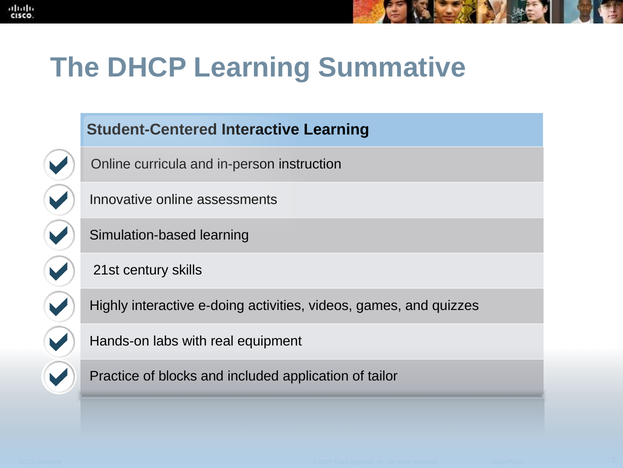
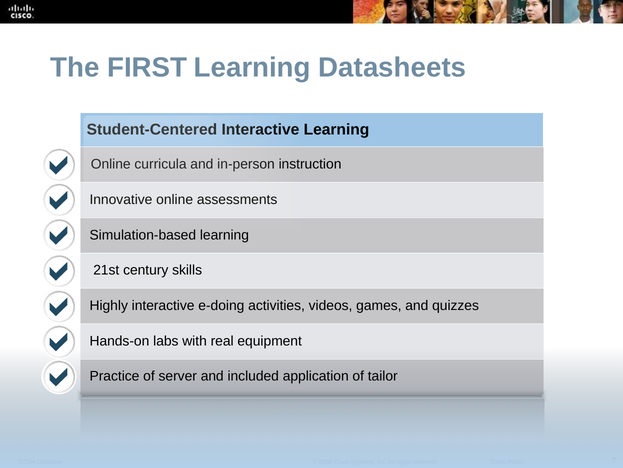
DHCP: DHCP -> FIRST
Summative: Summative -> Datasheets
blocks: blocks -> server
